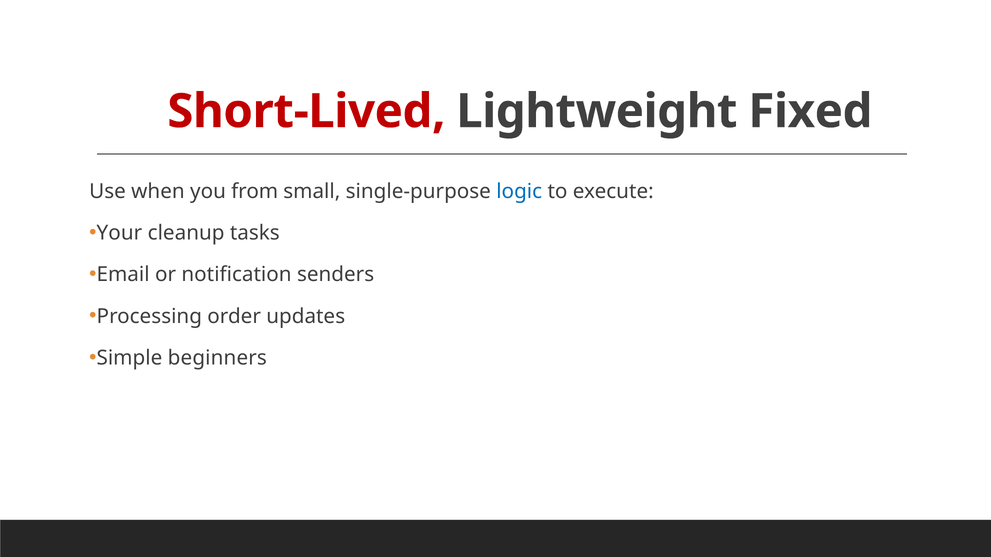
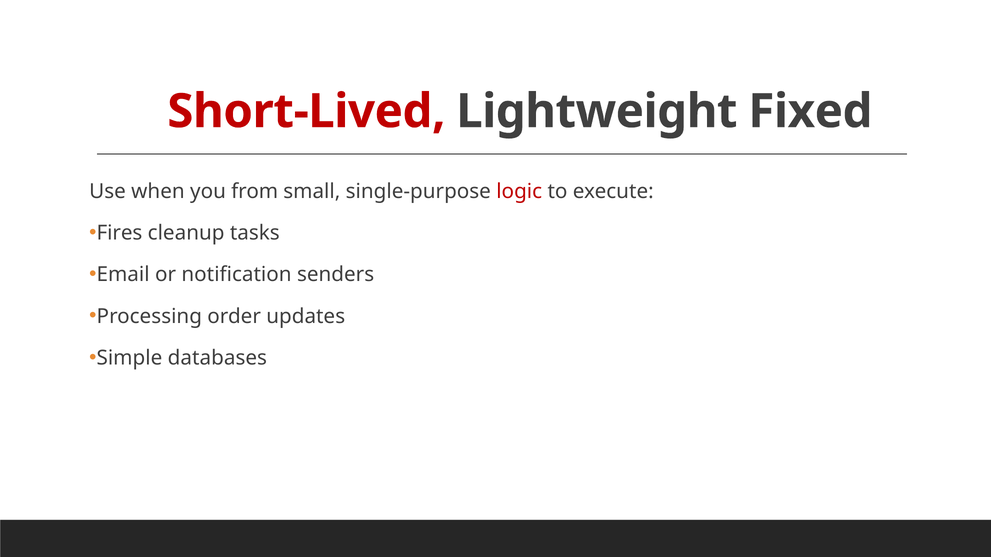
logic colour: blue -> red
Your: Your -> Fires
beginners: beginners -> databases
